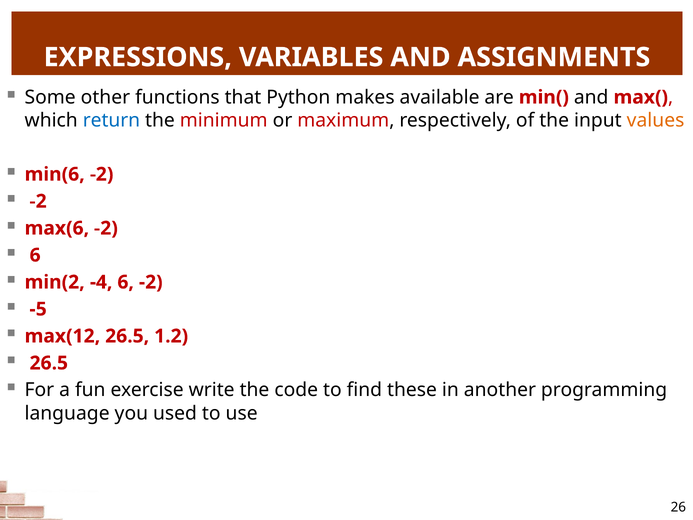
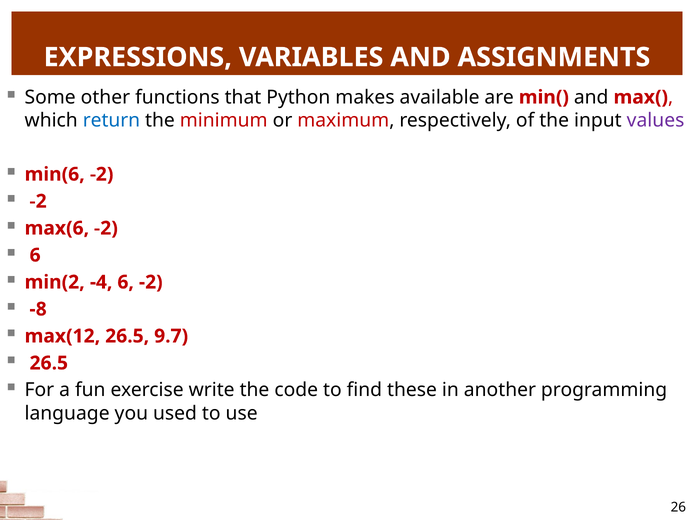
values colour: orange -> purple
-5: -5 -> -8
1.2: 1.2 -> 9.7
